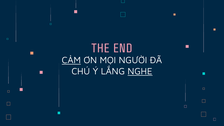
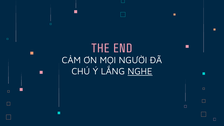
CẢM underline: present -> none
